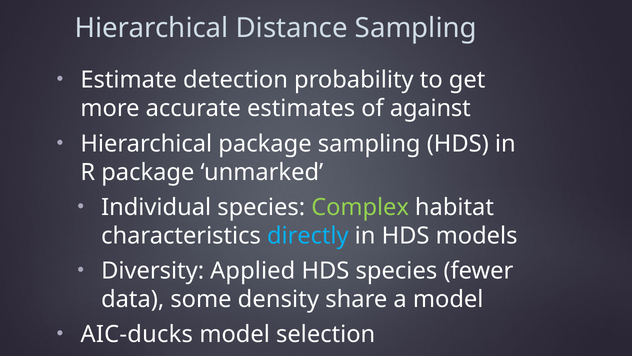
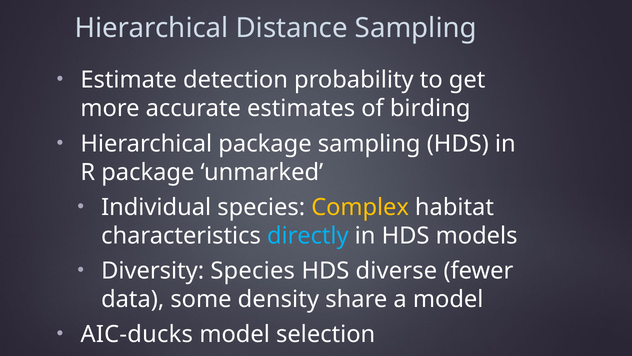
against: against -> birding
Complex colour: light green -> yellow
Diversity Applied: Applied -> Species
HDS species: species -> diverse
